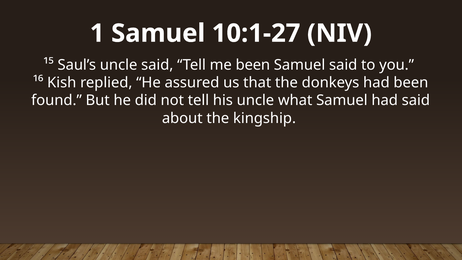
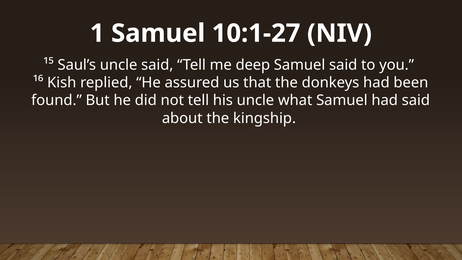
me been: been -> deep
